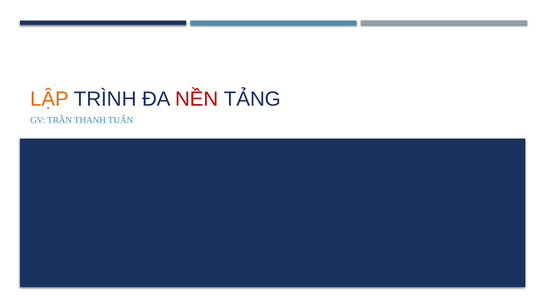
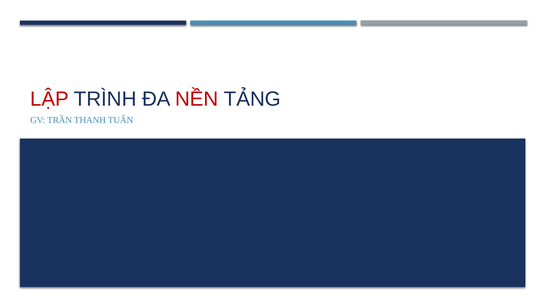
LẬP colour: orange -> red
